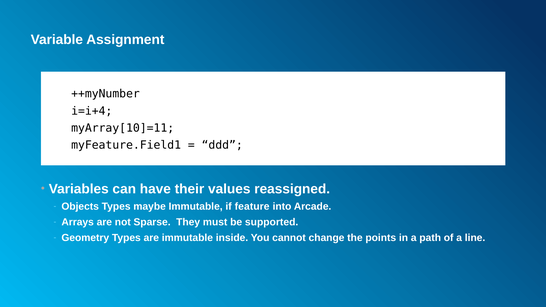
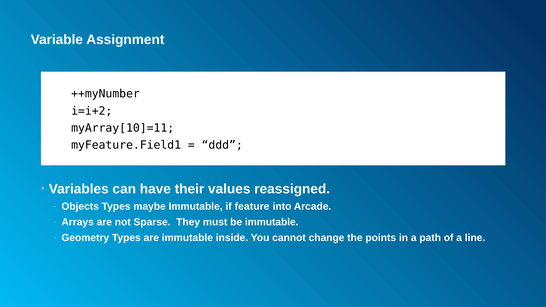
i=i+4: i=i+4 -> i=i+2
be supported: supported -> immutable
